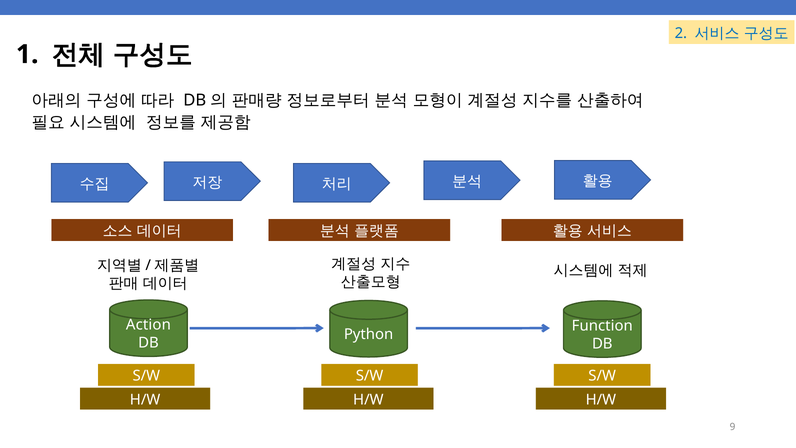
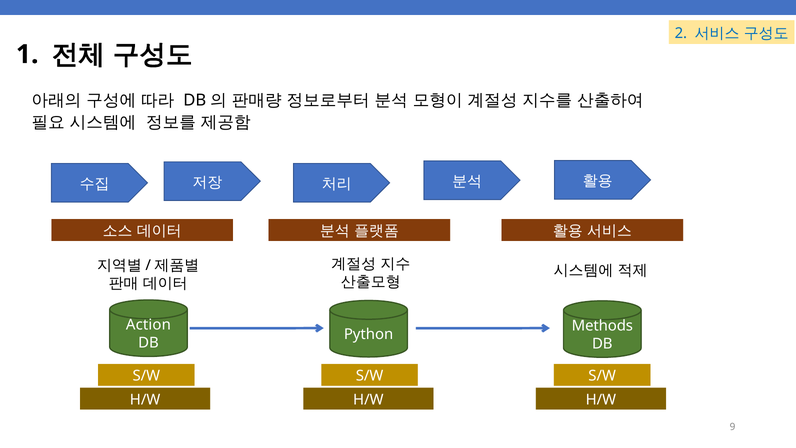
Function: Function -> Methods
